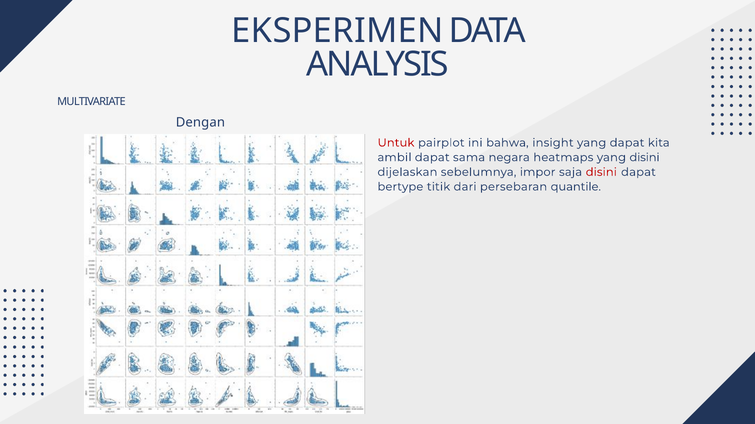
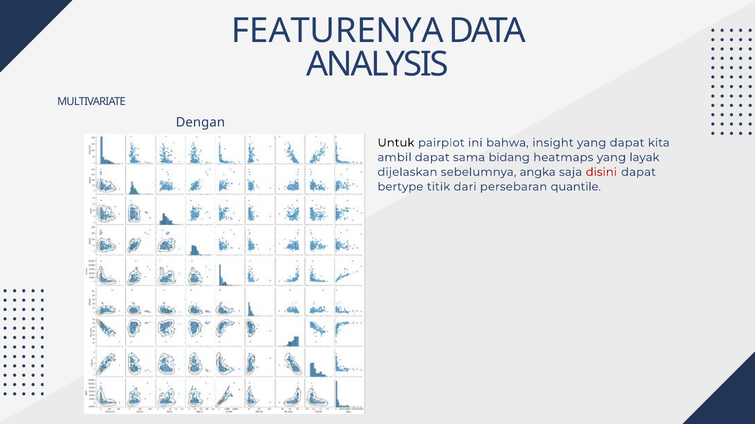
EKSPERIMEN: EKSPERIMEN -> FEATURENYA
Untuk colour: red -> black
negara: negara -> bidang
yang disini: disini -> layak
impor: impor -> angka
